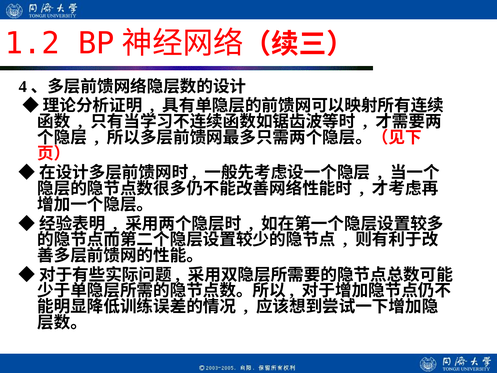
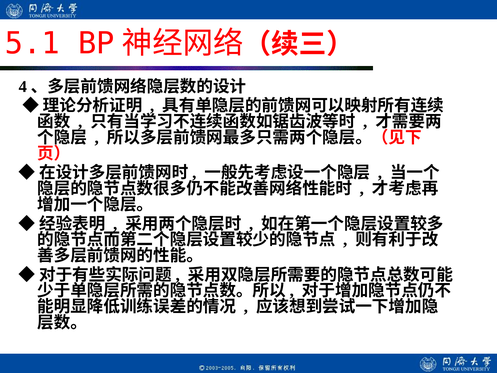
1.2: 1.2 -> 5.1
